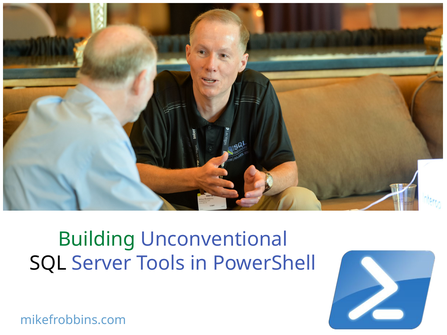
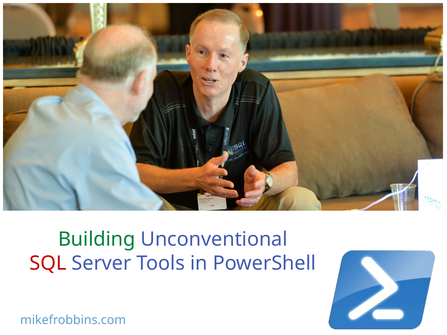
SQL colour: black -> red
